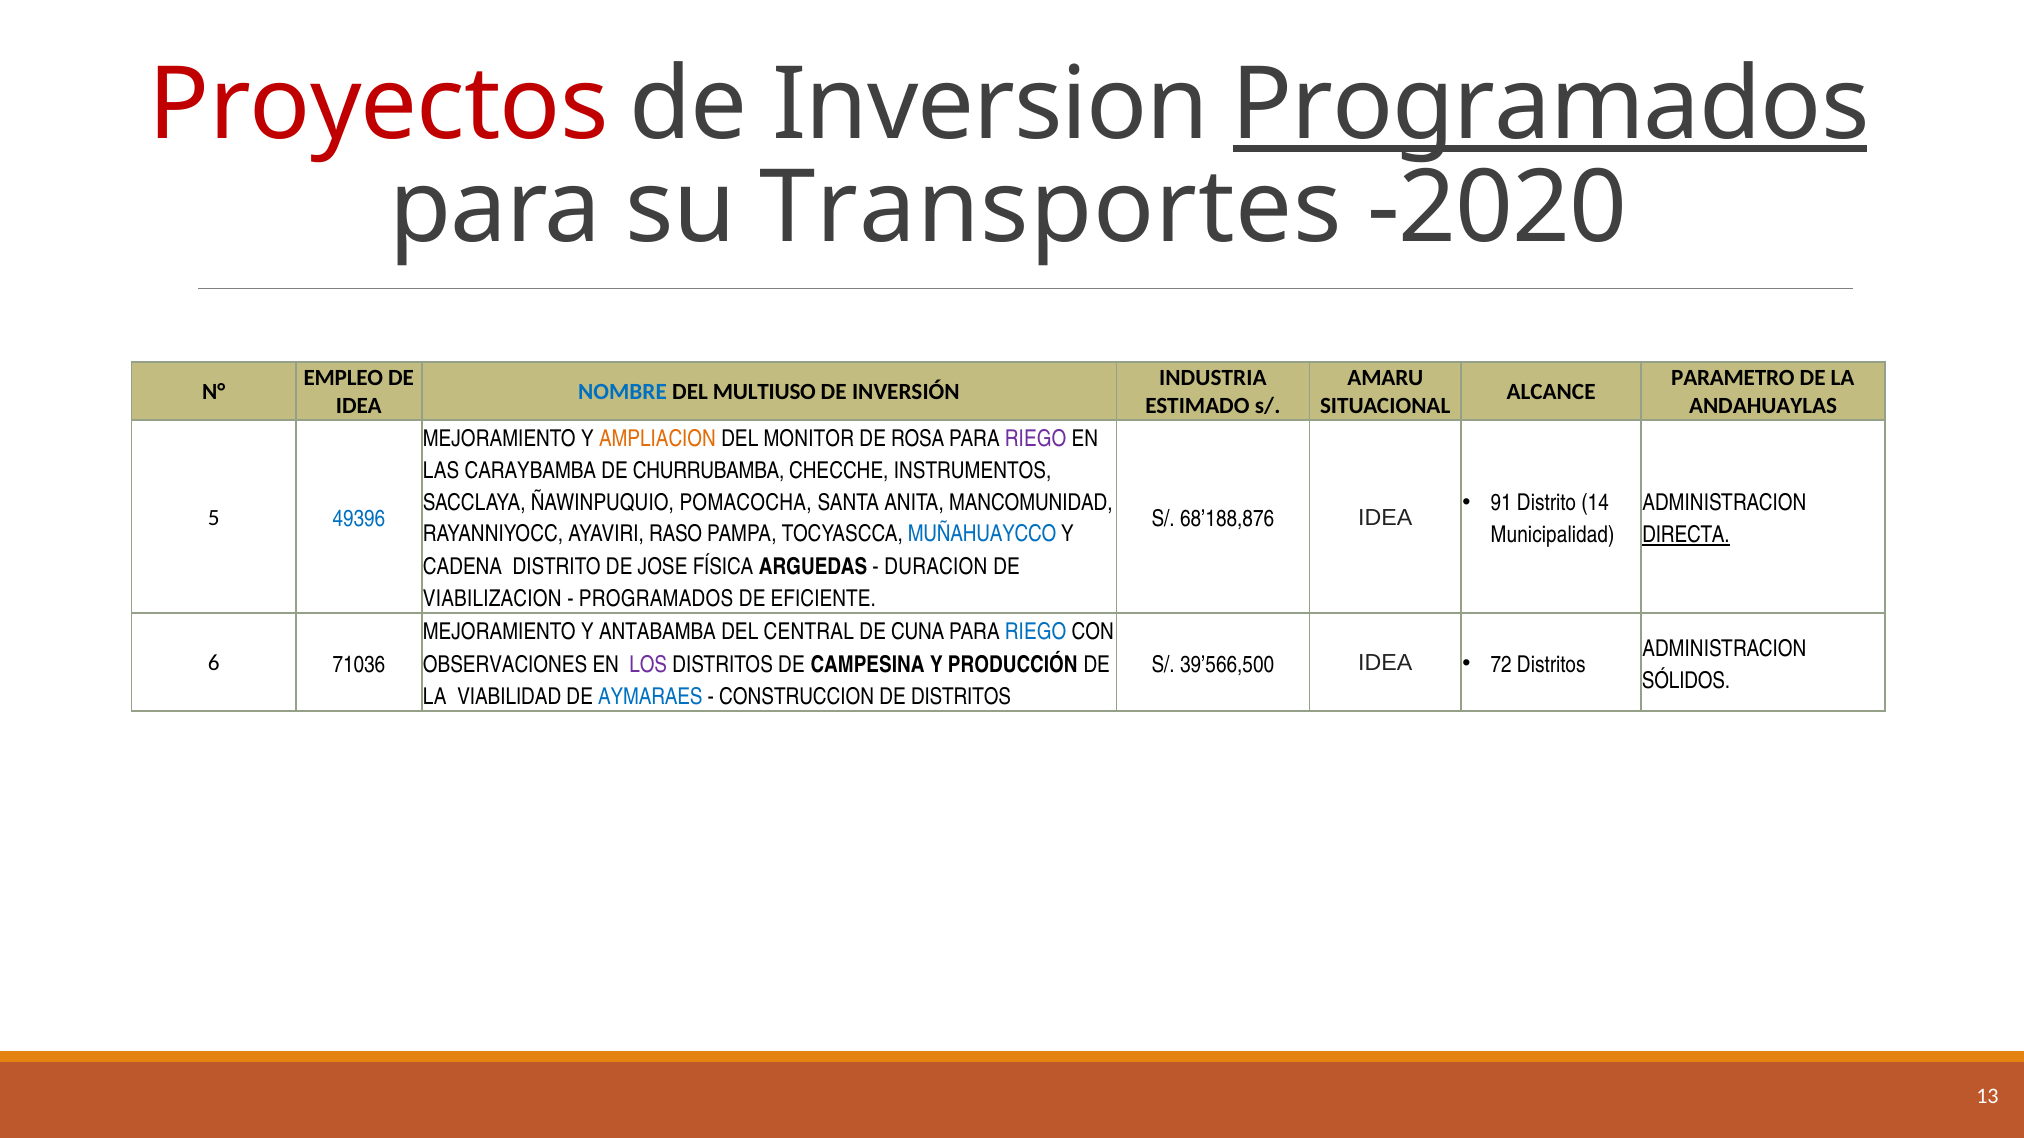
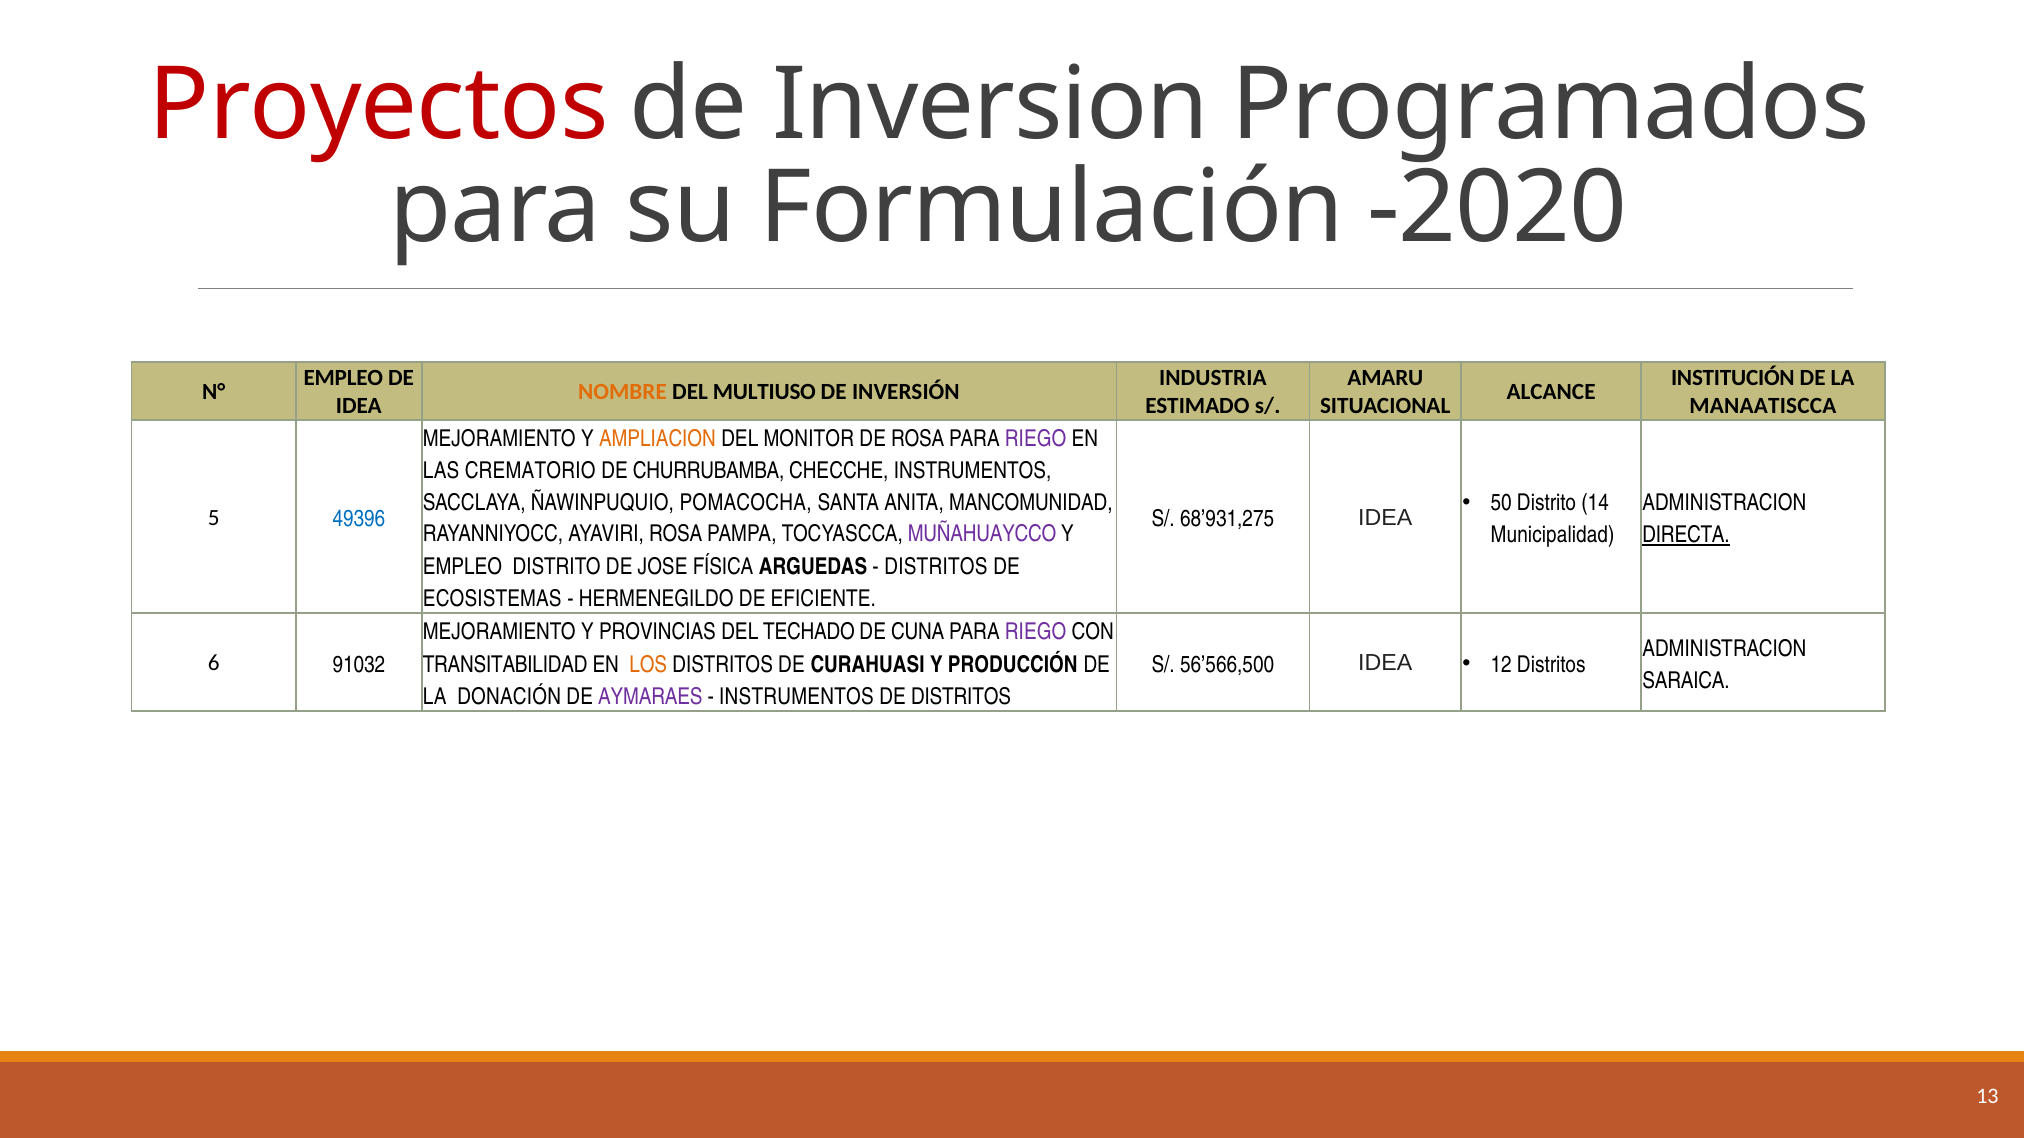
Programados at (1551, 105) underline: present -> none
Transportes: Transportes -> Formulación
PARAMETRO: PARAMETRO -> INSTITUCIÓN
NOMBRE colour: blue -> orange
ANDAHUAYLAS: ANDAHUAYLAS -> MANAATISCCA
CARAYBAMBA: CARAYBAMBA -> CREMATORIO
91: 91 -> 50
68’188,876: 68’188,876 -> 68’931,275
AYAVIRI RASO: RASO -> ROSA
MUÑAHUAYCCO colour: blue -> purple
CADENA at (463, 567): CADENA -> EMPLEO
DURACION at (936, 567): DURACION -> DISTRITOS
VIABILIZACION: VIABILIZACION -> ECOSISTEMAS
PROGRAMADOS at (656, 599): PROGRAMADOS -> HERMENEGILDO
ANTABAMBA: ANTABAMBA -> PROVINCIAS
CENTRAL: CENTRAL -> TECHADO
RIEGO at (1036, 632) colour: blue -> purple
71036: 71036 -> 91032
OBSERVACIONES: OBSERVACIONES -> TRANSITABILIDAD
LOS colour: purple -> orange
CAMPESINA: CAMPESINA -> CURAHUASI
39’566,500: 39’566,500 -> 56’566,500
72: 72 -> 12
SÓLIDOS: SÓLIDOS -> SARAICA
VIABILIDAD: VIABILIDAD -> DONACIÓN
AYMARAES colour: blue -> purple
CONSTRUCCION at (797, 697): CONSTRUCCION -> INSTRUMENTOS
